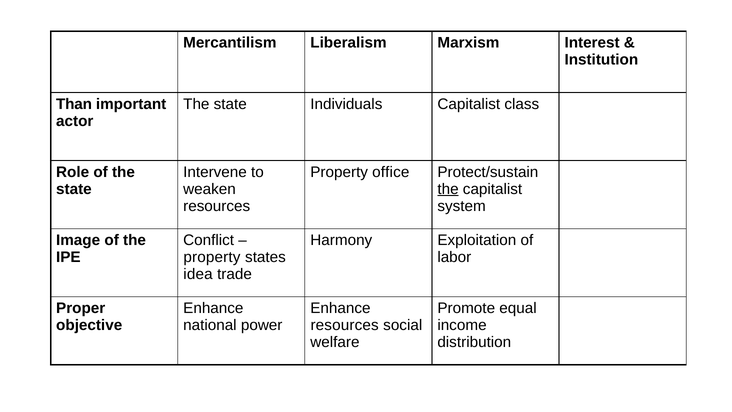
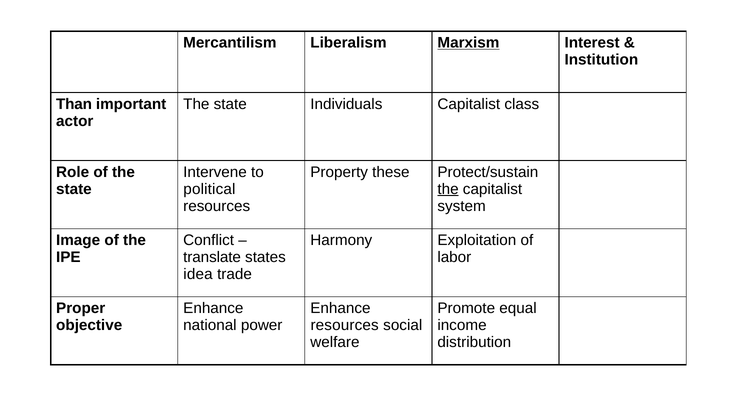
Marxism underline: none -> present
office: office -> these
weaken: weaken -> political
property at (212, 257): property -> translate
